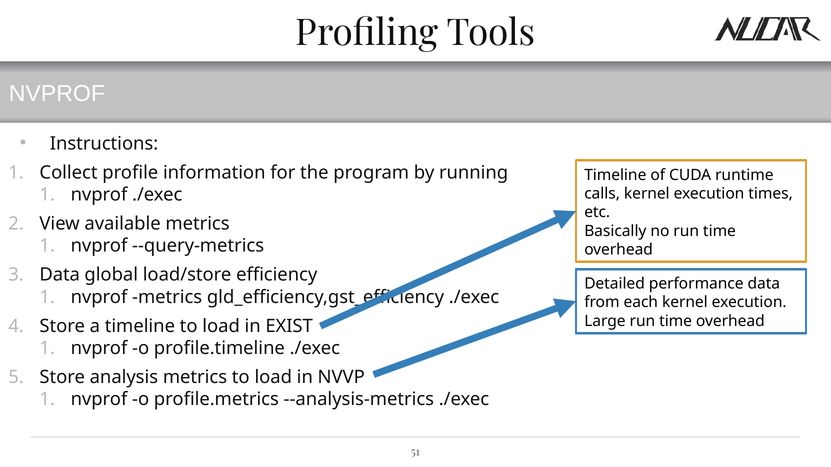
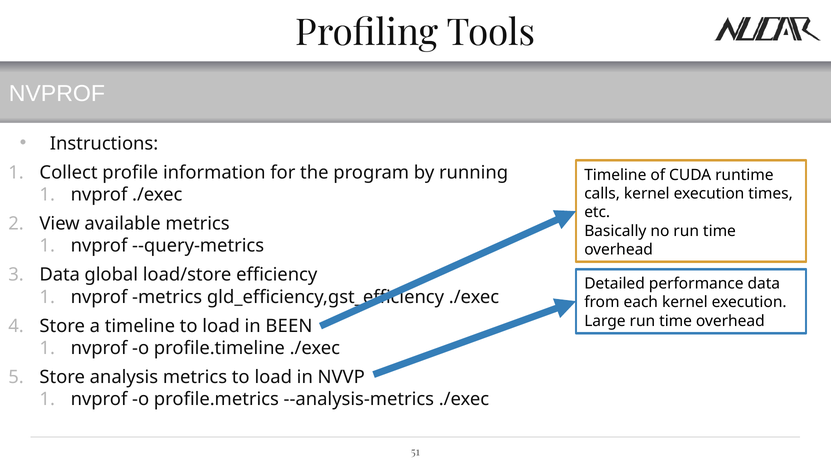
EXIST: EXIST -> BEEN
